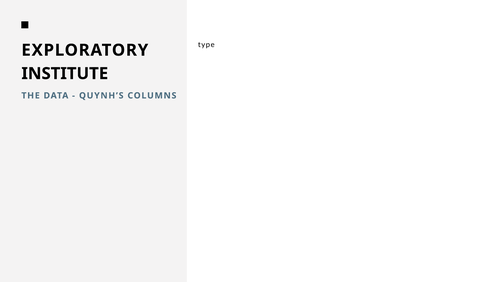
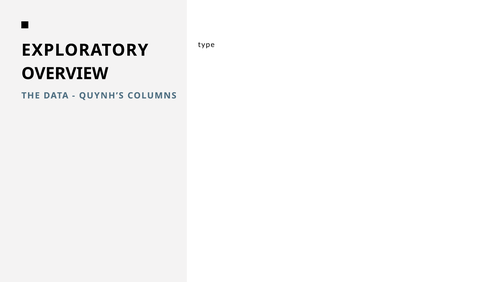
INSTITUTE: INSTITUTE -> OVERVIEW
